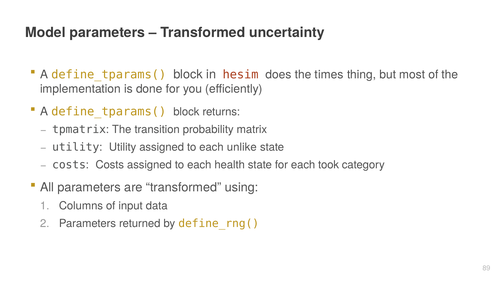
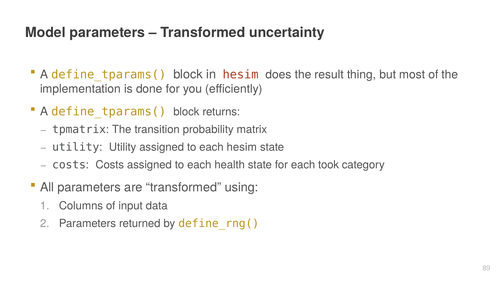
times: times -> result
each unlike: unlike -> hesim
